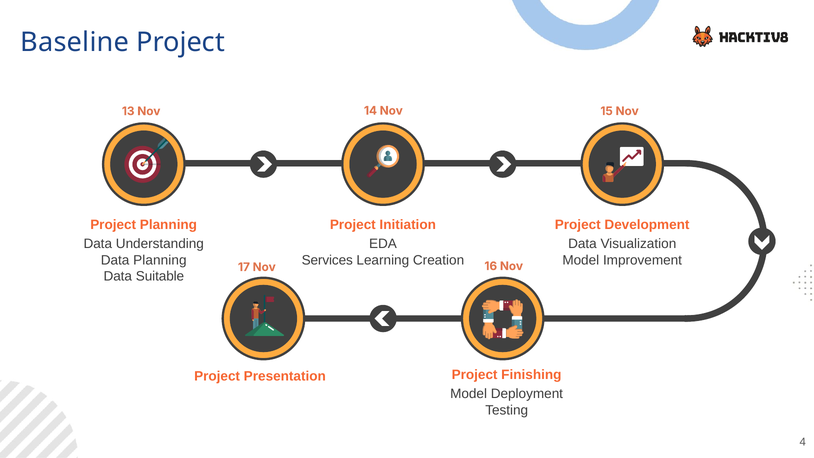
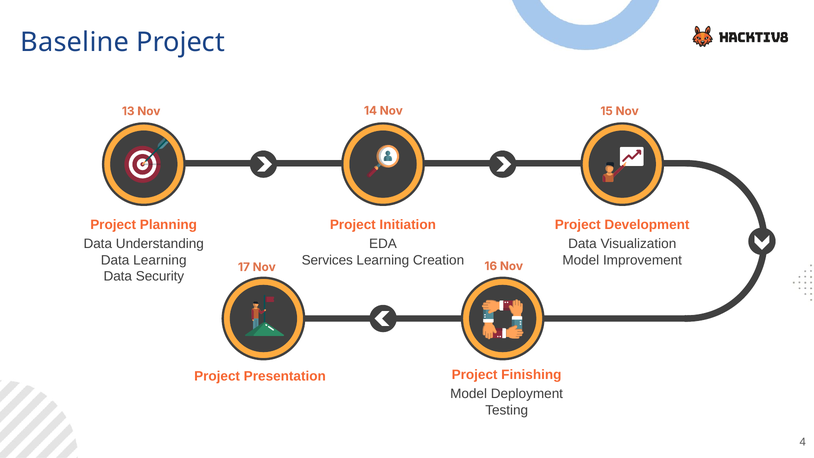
Data Planning: Planning -> Learning
Suitable: Suitable -> Security
